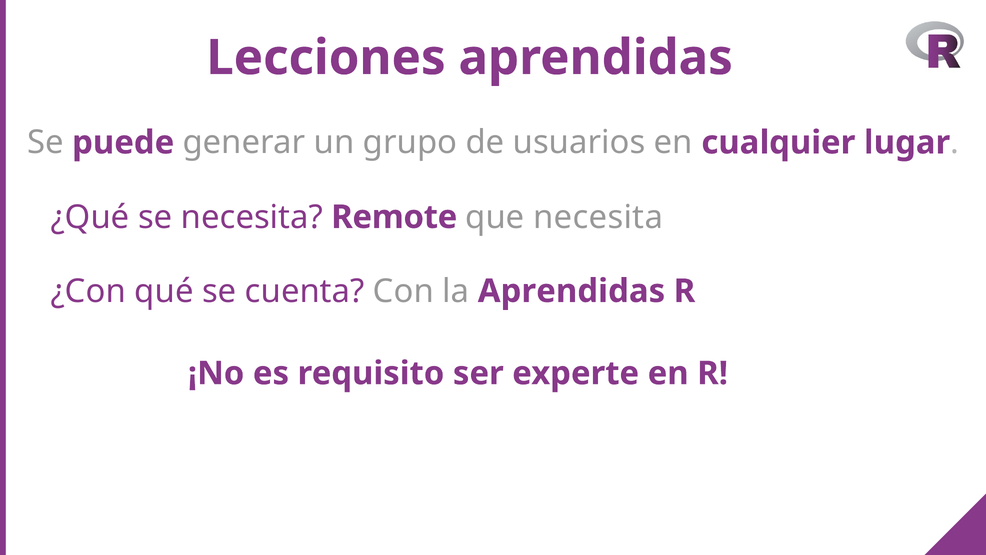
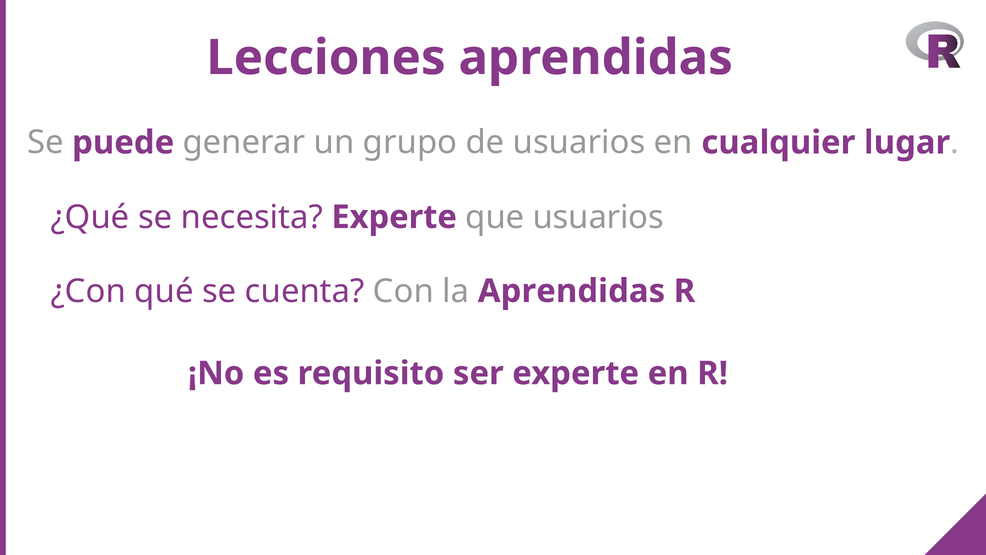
necesita Remote: Remote -> Experte
que necesita: necesita -> usuarios
